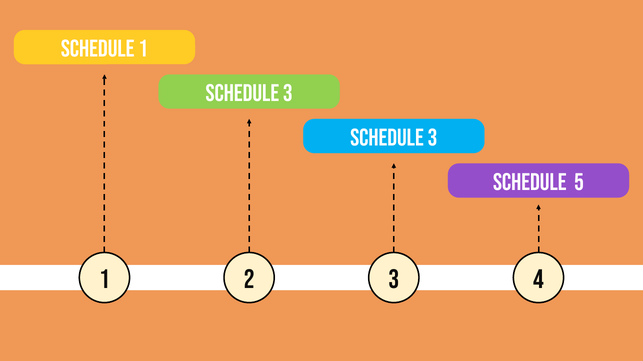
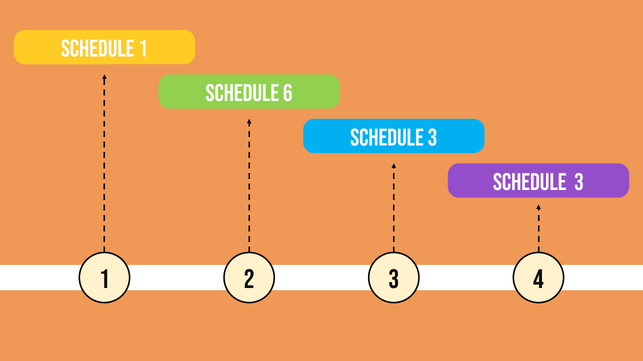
3 at (288, 93): 3 -> 6
5 at (579, 183): 5 -> 3
